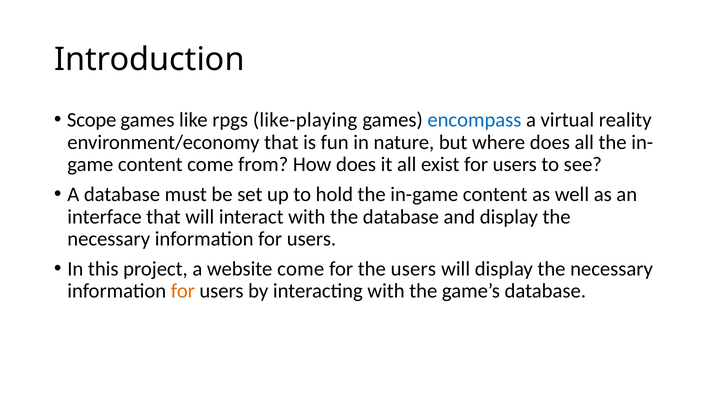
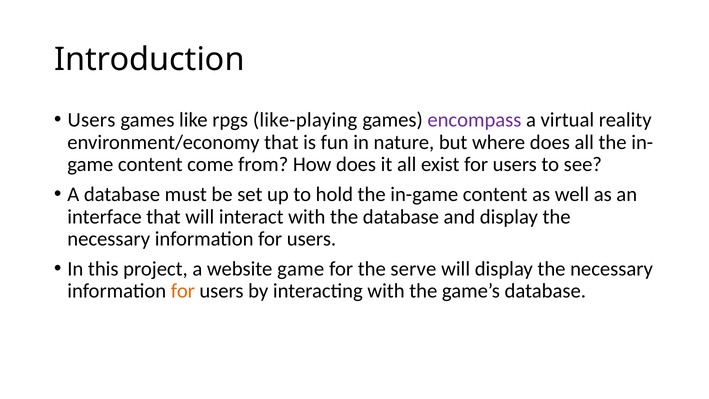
Scope at (92, 120): Scope -> Users
encompass colour: blue -> purple
website come: come -> game
the users: users -> serve
